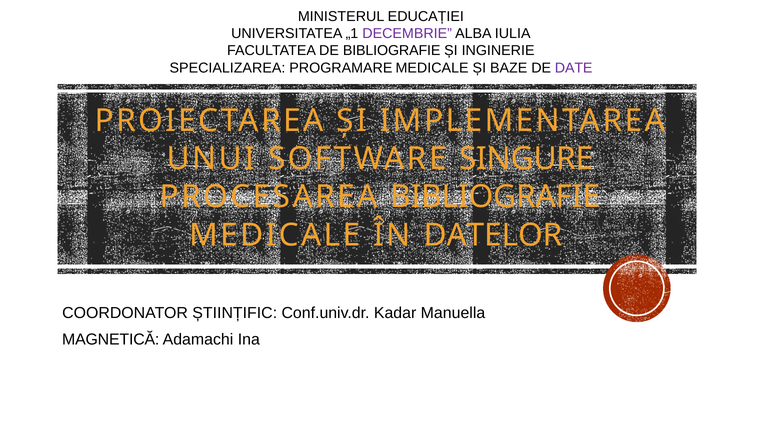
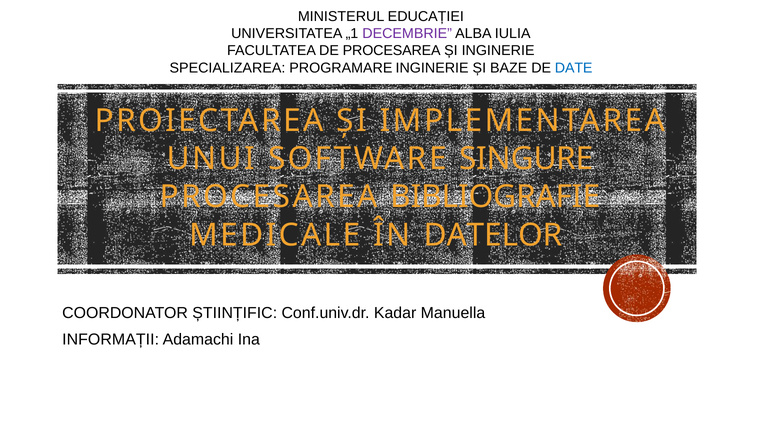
DE BIBLIOGRAFIE: BIBLIOGRAFIE -> PROCESAREA
PROGRAMARE MEDICALE: MEDICALE -> INGINERIE
DATE colour: purple -> blue
MAGNETICĂ: MAGNETICĂ -> INFORMAȚII
